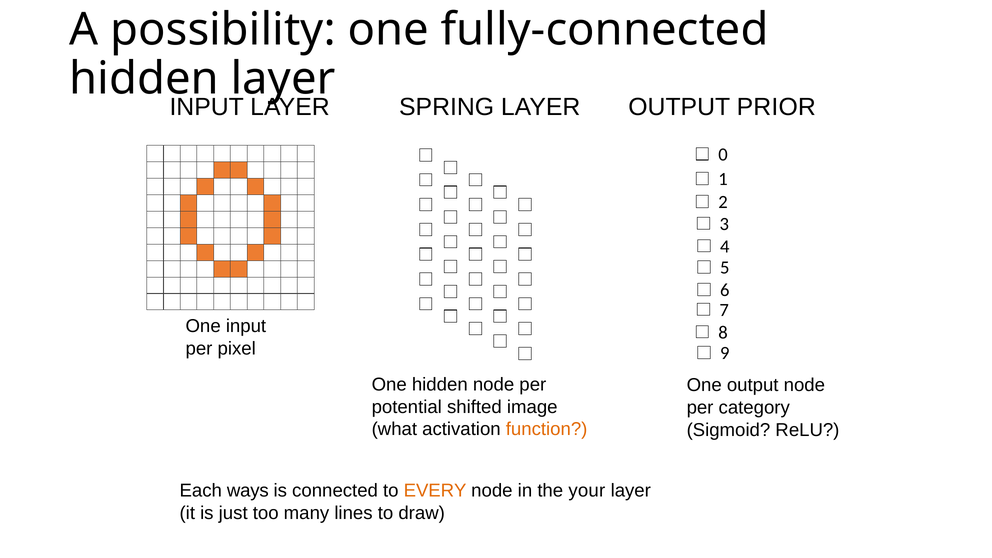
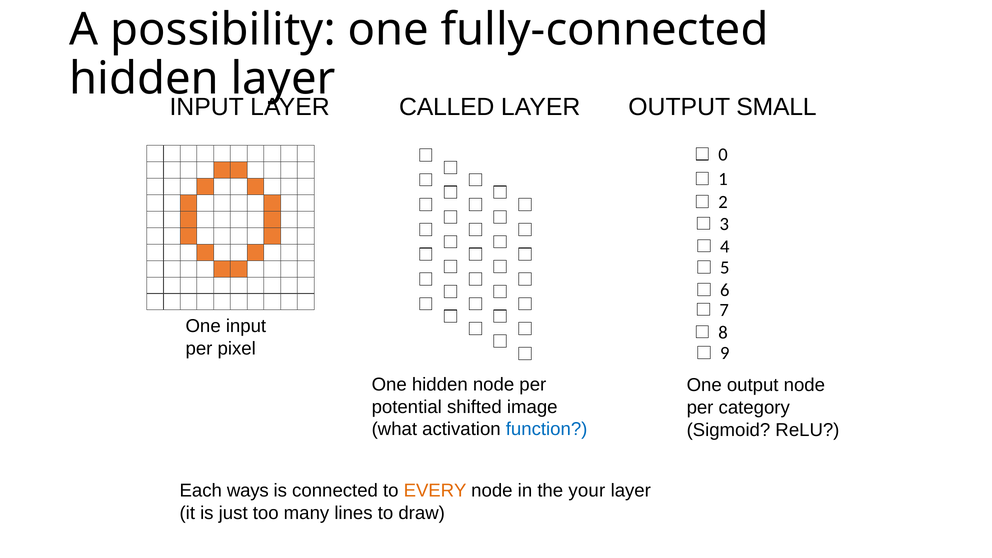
SPRING: SPRING -> CALLED
PRIOR: PRIOR -> SMALL
function colour: orange -> blue
